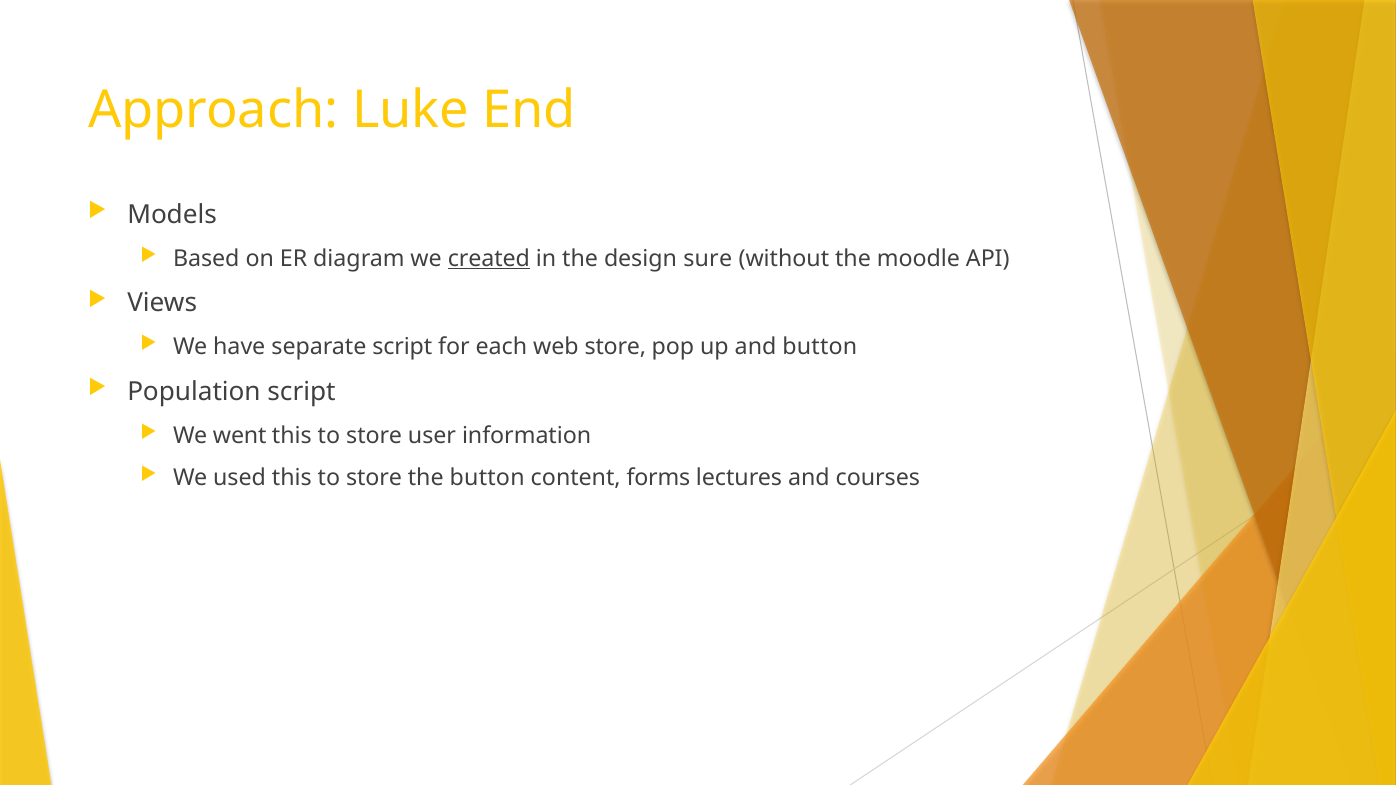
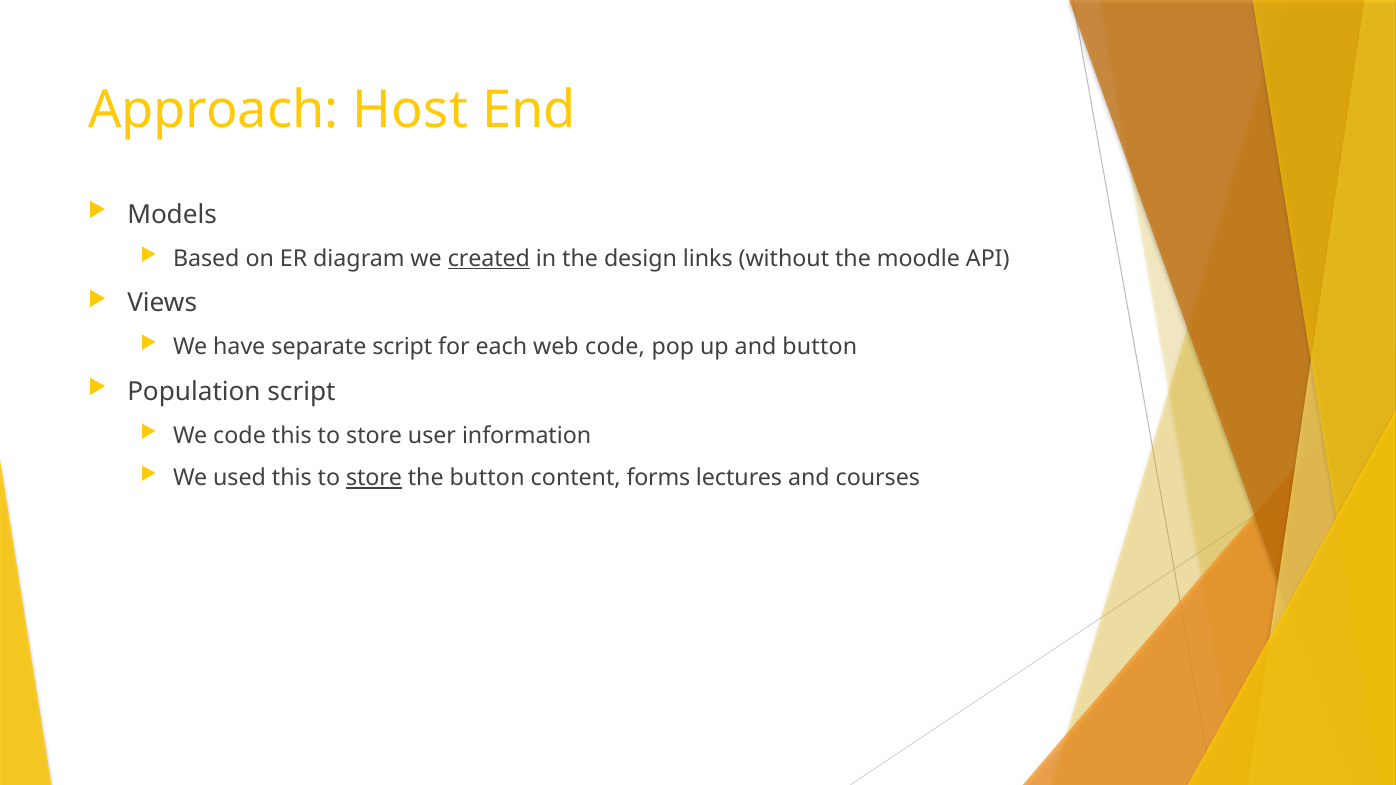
Luke: Luke -> Host
sure: sure -> links
web store: store -> code
We went: went -> code
store at (374, 478) underline: none -> present
